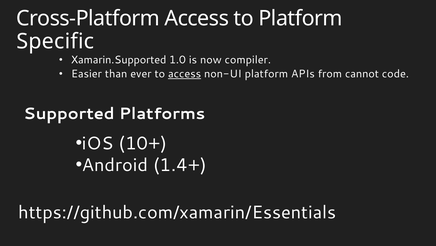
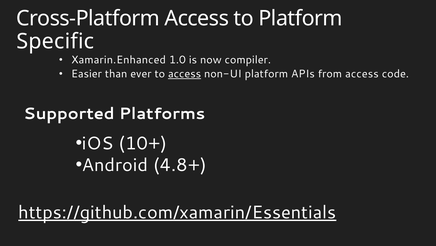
Xamarin.Supported: Xamarin.Supported -> Xamarin.Enhanced
from cannot: cannot -> access
1.4+: 1.4+ -> 4.8+
https://github.com/xamarin/Essentials underline: none -> present
